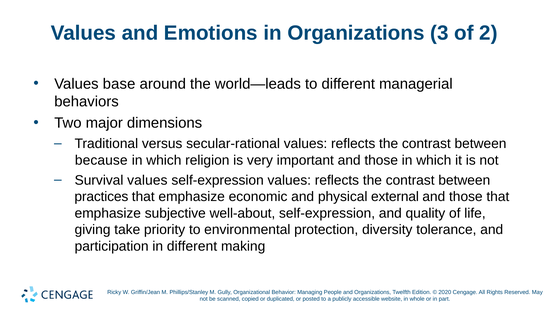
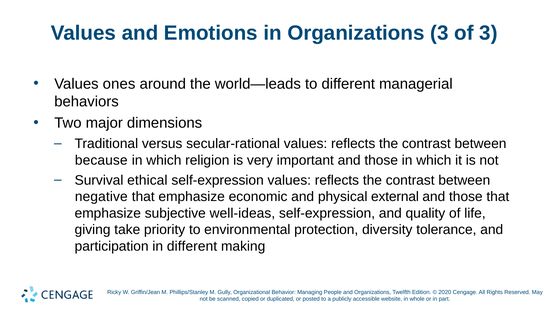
of 2: 2 -> 3
base: base -> ones
Survival values: values -> ethical
practices: practices -> negative
well-about: well-about -> well-ideas
